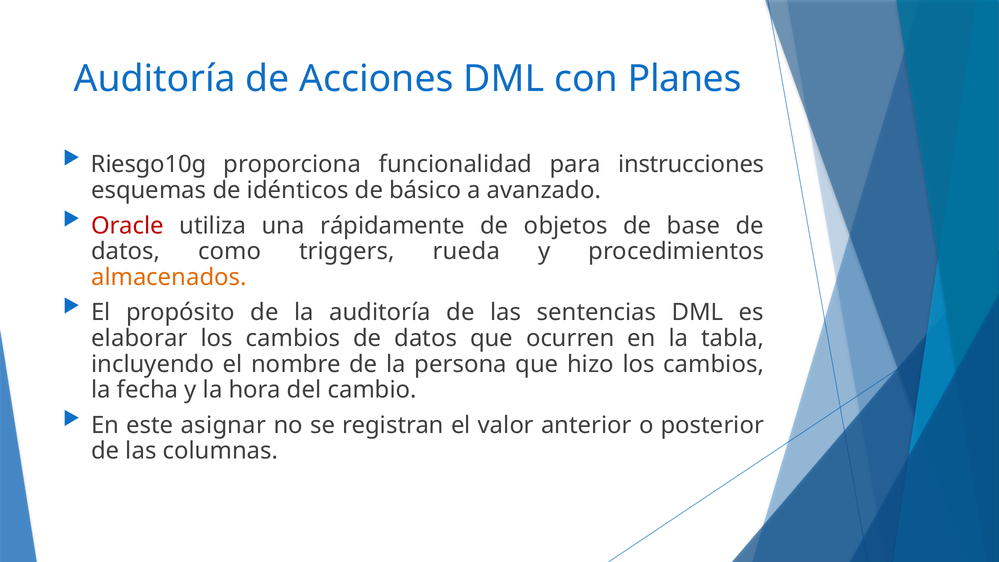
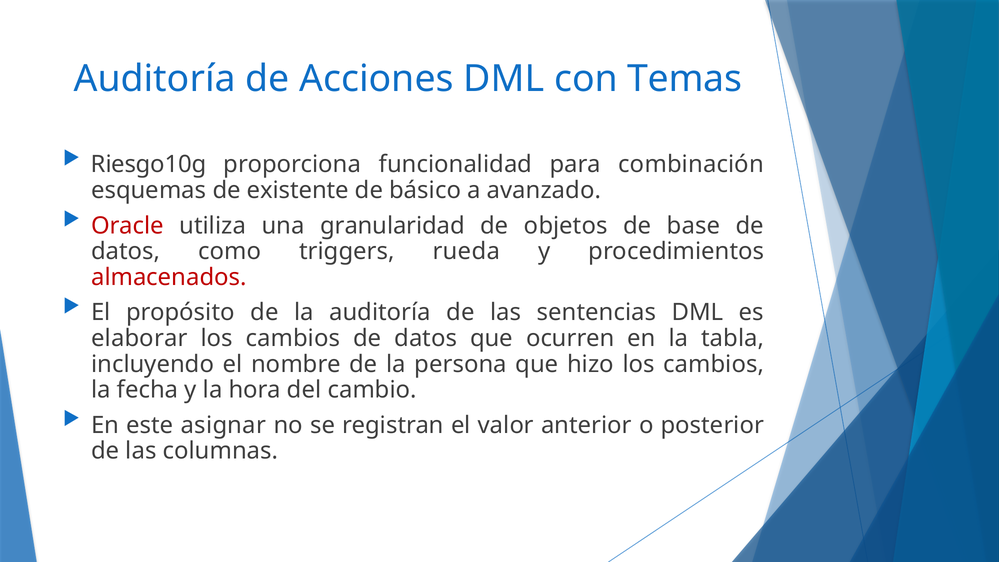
Planes: Planes -> Temas
instrucciones: instrucciones -> combinación
idénticos: idénticos -> existente
rápidamente: rápidamente -> granularidad
almacenados colour: orange -> red
